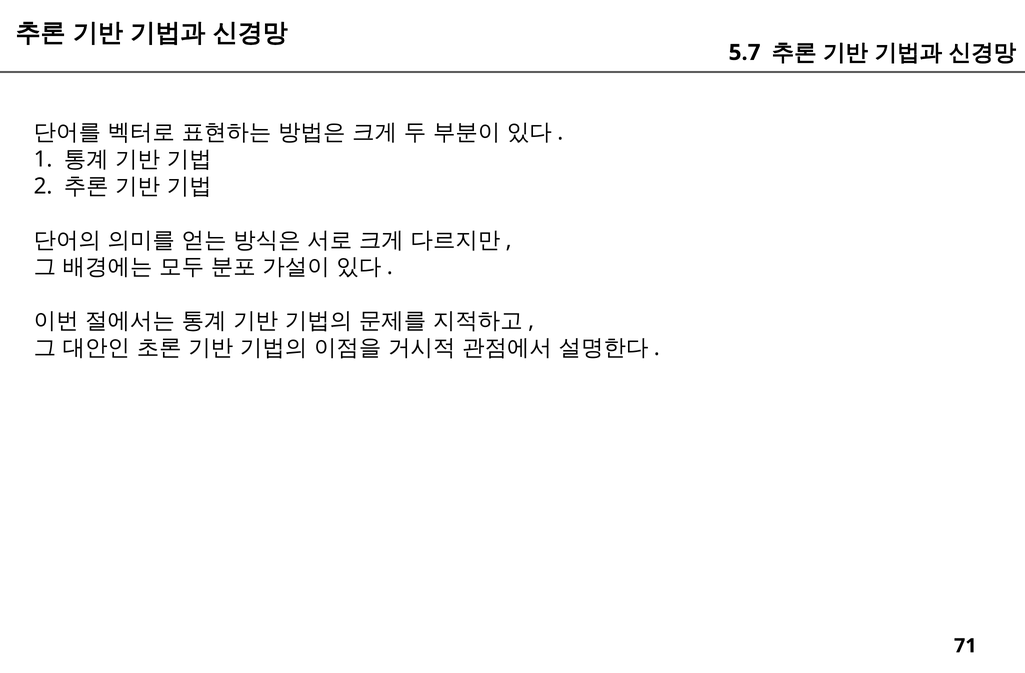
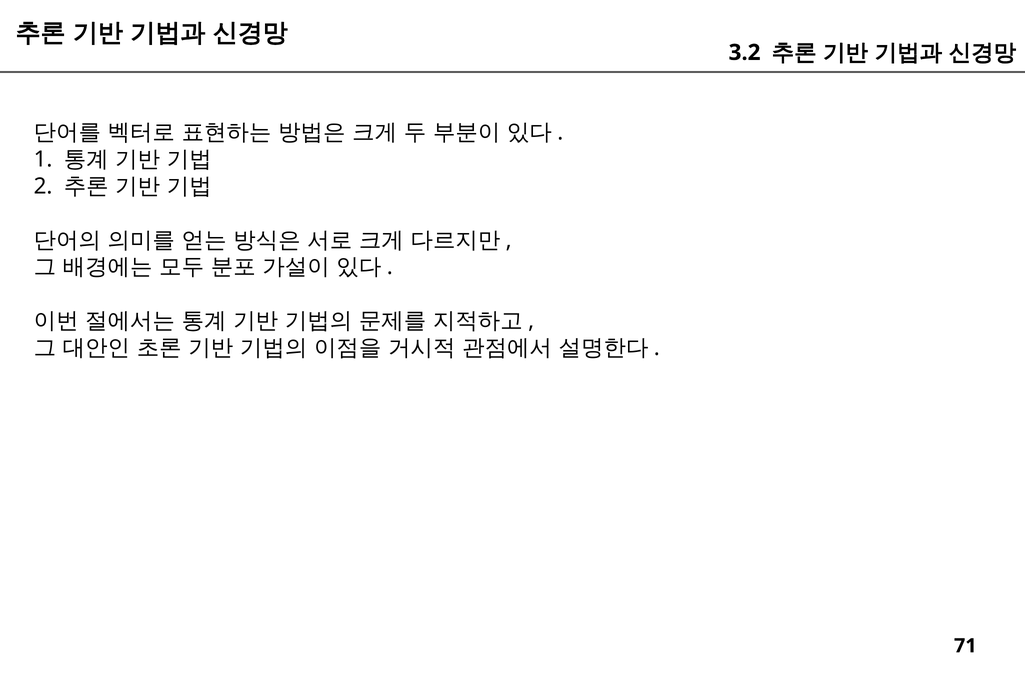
5.7: 5.7 -> 3.2
